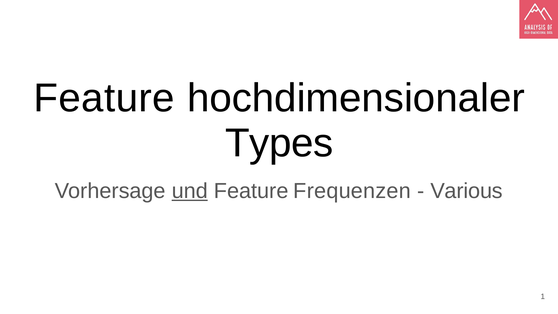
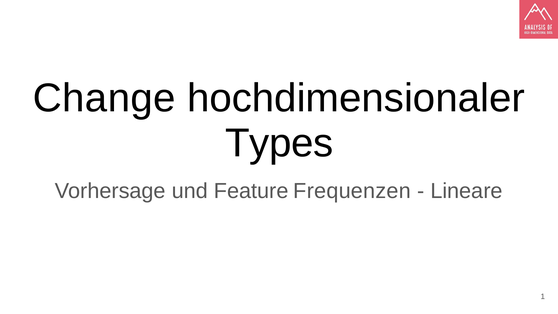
Feature at (104, 98): Feature -> Change
und underline: present -> none
Various: Various -> Lineare
